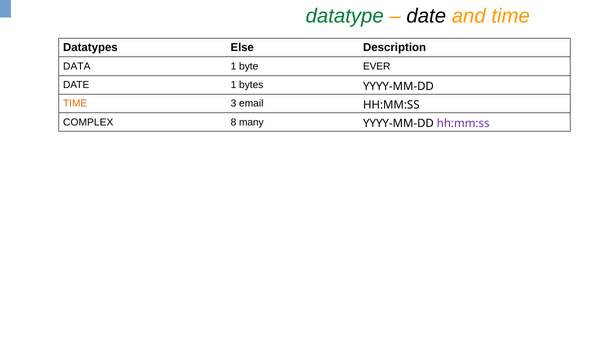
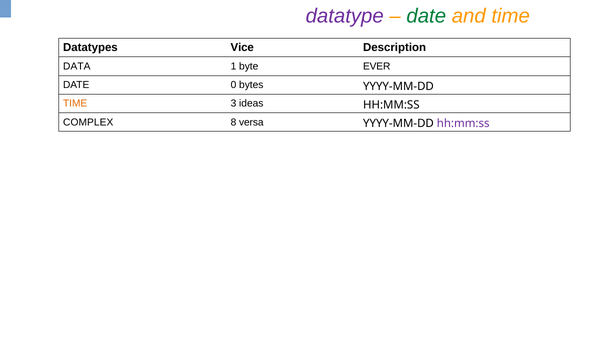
datatype colour: green -> purple
date at (426, 16) colour: black -> green
Else: Else -> Vice
DATE 1: 1 -> 0
email: email -> ideas
many: many -> versa
